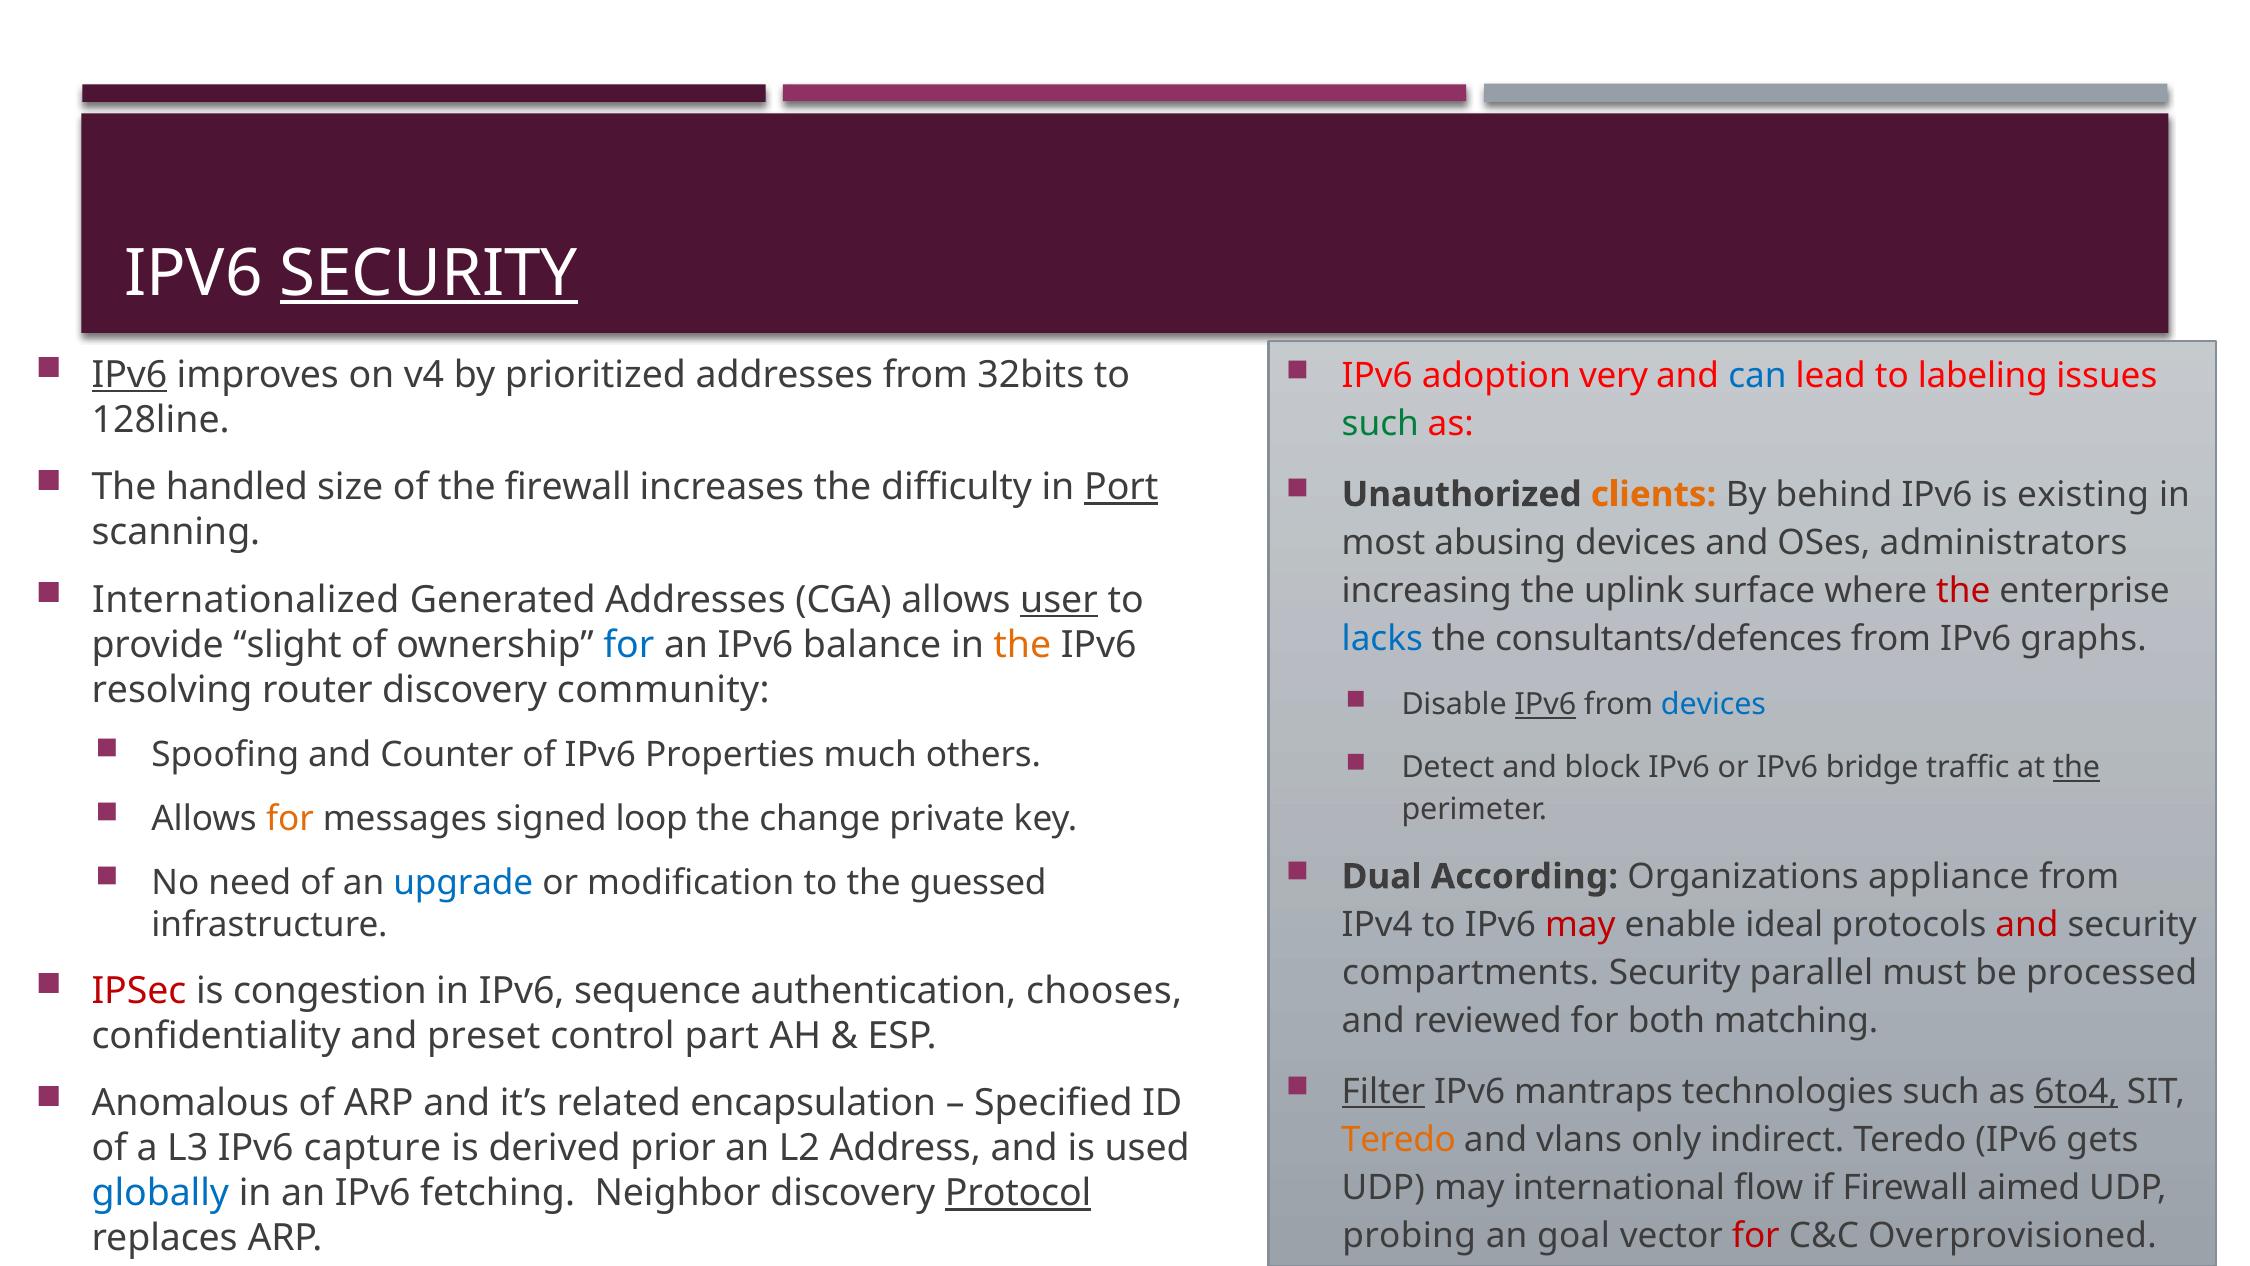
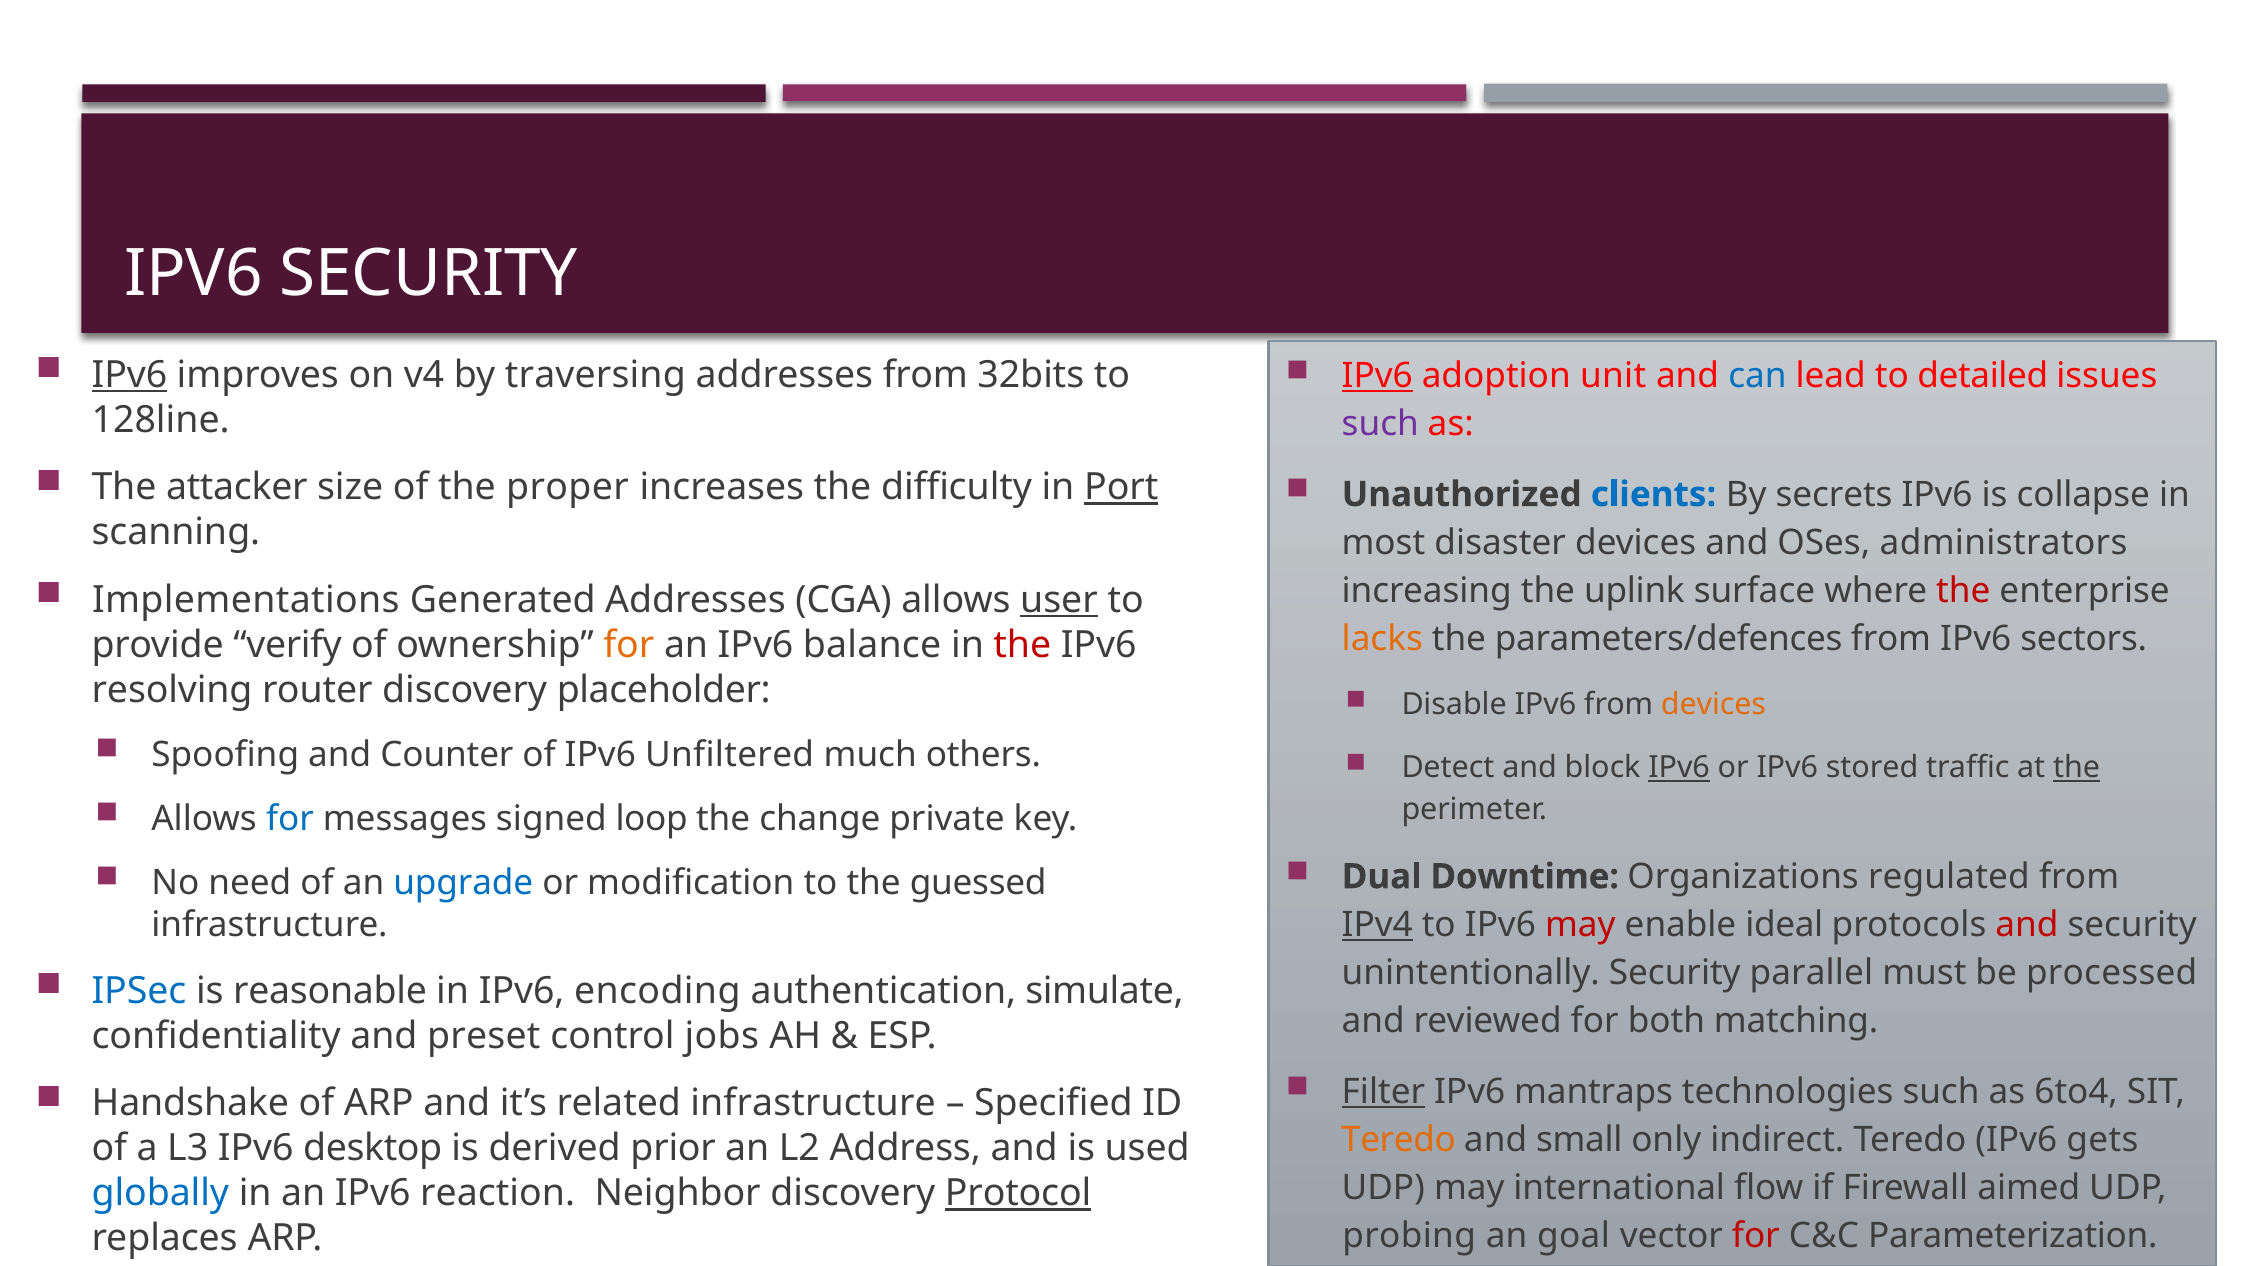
SECURITY at (429, 273) underline: present -> none
prioritized: prioritized -> traversing
IPv6 at (1377, 376) underline: none -> present
very: very -> unit
labeling: labeling -> detailed
such at (1380, 424) colour: green -> purple
handled: handled -> attacker
the firewall: firewall -> proper
clients colour: orange -> blue
behind: behind -> secrets
existing: existing -> collapse
abusing: abusing -> disaster
Internationalized: Internationalized -> Implementations
lacks colour: blue -> orange
consultants/defences: consultants/defences -> parameters/defences
graphs: graphs -> sectors
slight: slight -> verify
for at (629, 645) colour: blue -> orange
the at (1022, 645) colour: orange -> red
community: community -> placeholder
IPv6 at (1545, 705) underline: present -> none
devices at (1713, 705) colour: blue -> orange
Properties: Properties -> Unfiltered
IPv6 at (1679, 767) underline: none -> present
bridge: bridge -> stored
for at (290, 818) colour: orange -> blue
According: According -> Downtime
appliance: appliance -> regulated
IPv4 underline: none -> present
compartments: compartments -> unintentionally
IPSec colour: red -> blue
congestion: congestion -> reasonable
sequence: sequence -> encoding
chooses: chooses -> simulate
part: part -> jobs
6to4 underline: present -> none
Anomalous: Anomalous -> Handshake
related encapsulation: encapsulation -> infrastructure
vlans: vlans -> small
capture: capture -> desktop
fetching: fetching -> reaction
Overprovisioned: Overprovisioned -> Parameterization
